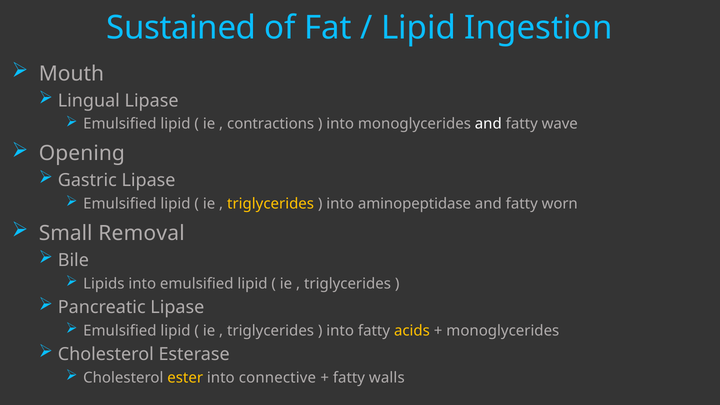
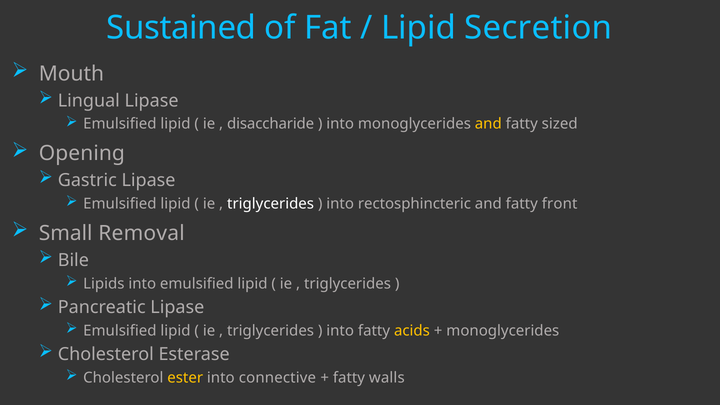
Ingestion: Ingestion -> Secretion
contractions: contractions -> disaccharide
and at (488, 124) colour: white -> yellow
wave: wave -> sized
triglycerides at (271, 204) colour: yellow -> white
aminopeptidase: aminopeptidase -> rectosphincteric
worn: worn -> front
